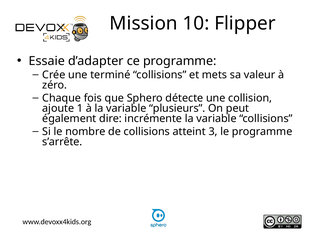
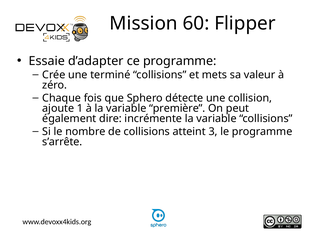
10: 10 -> 60
plusieurs: plusieurs -> première
